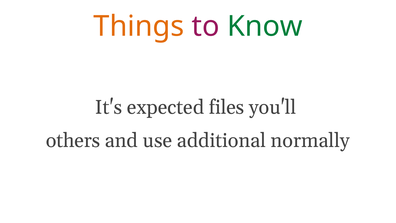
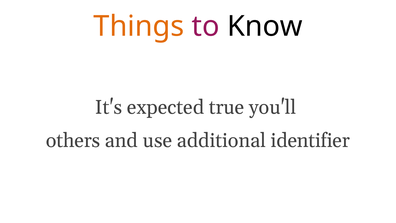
Know colour: green -> black
files: files -> true
normally: normally -> identifier
